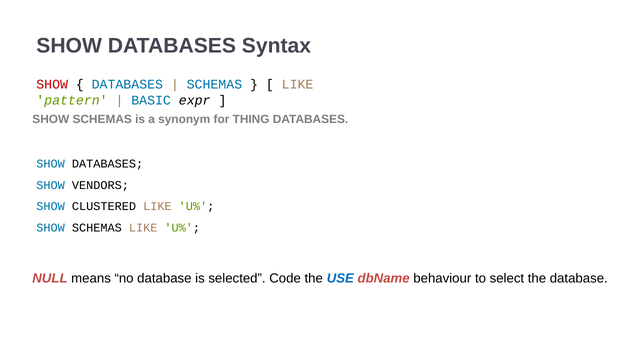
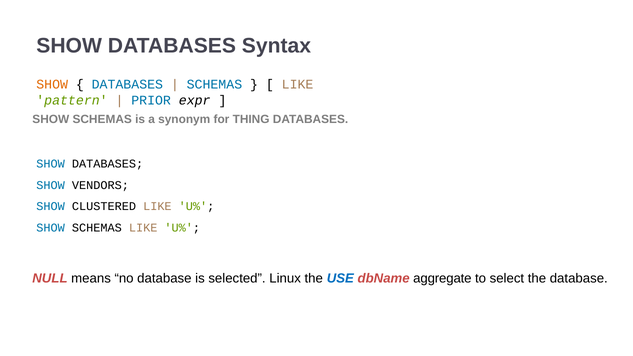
SHOW at (52, 84) colour: red -> orange
BASIC: BASIC -> PRIOR
Code: Code -> Linux
behaviour: behaviour -> aggregate
